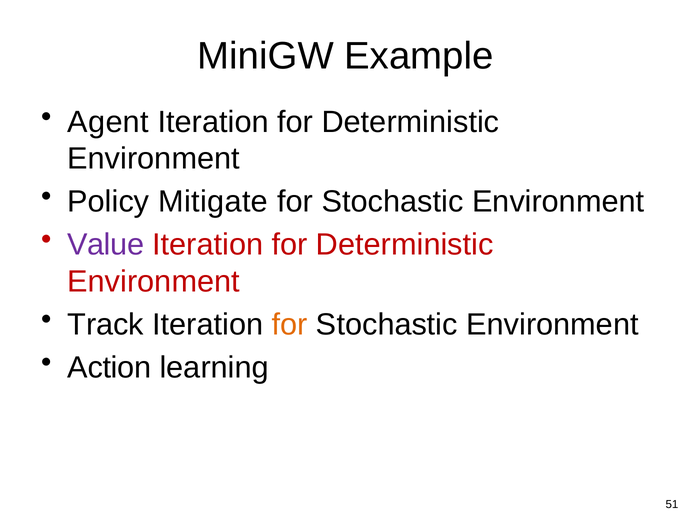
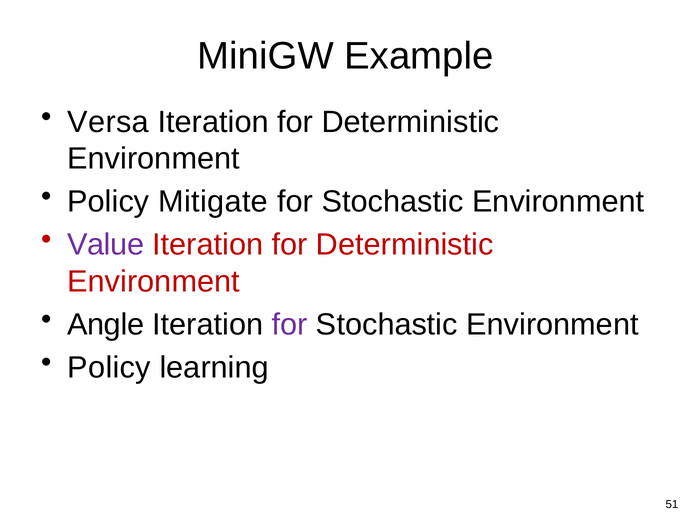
Agent: Agent -> Versa
Track: Track -> Angle
for at (290, 325) colour: orange -> purple
Action at (109, 368): Action -> Policy
